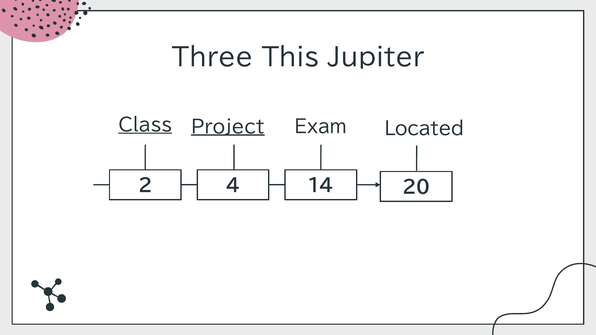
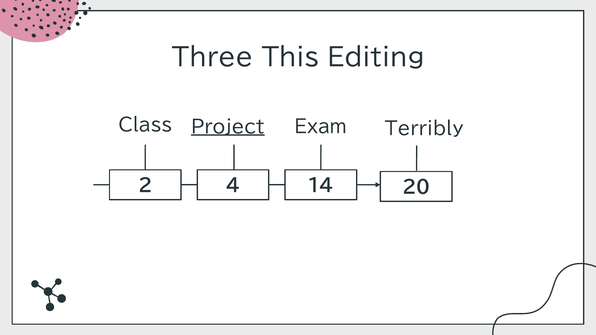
Jupiter: Jupiter -> Editing
Class underline: present -> none
Located: Located -> Terribly
